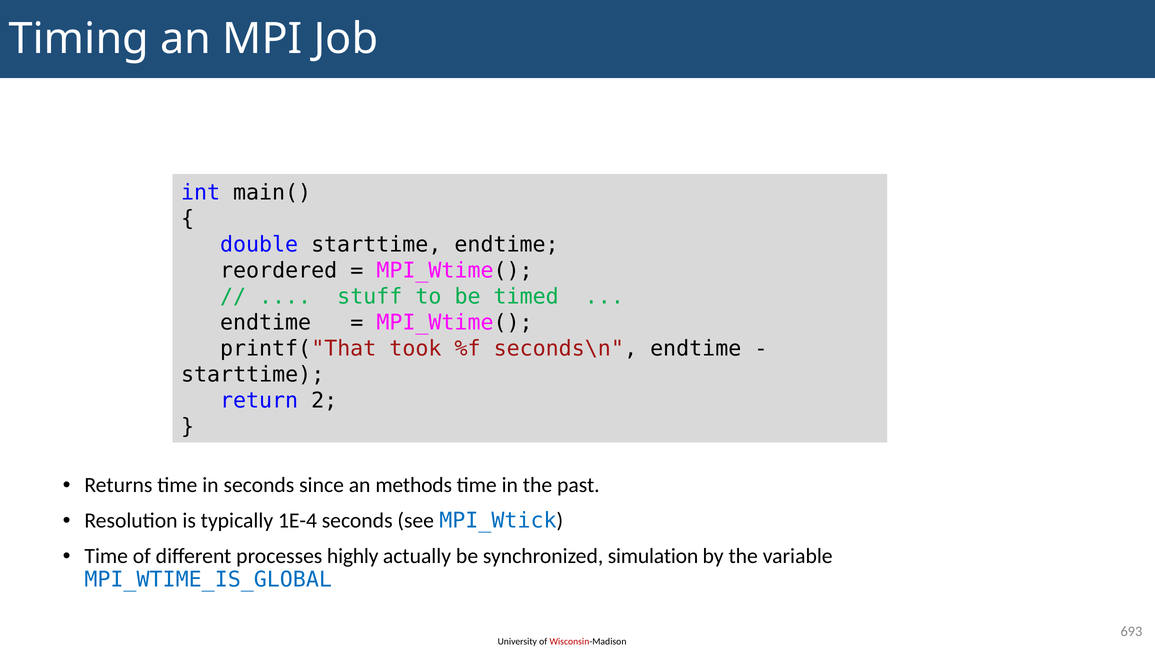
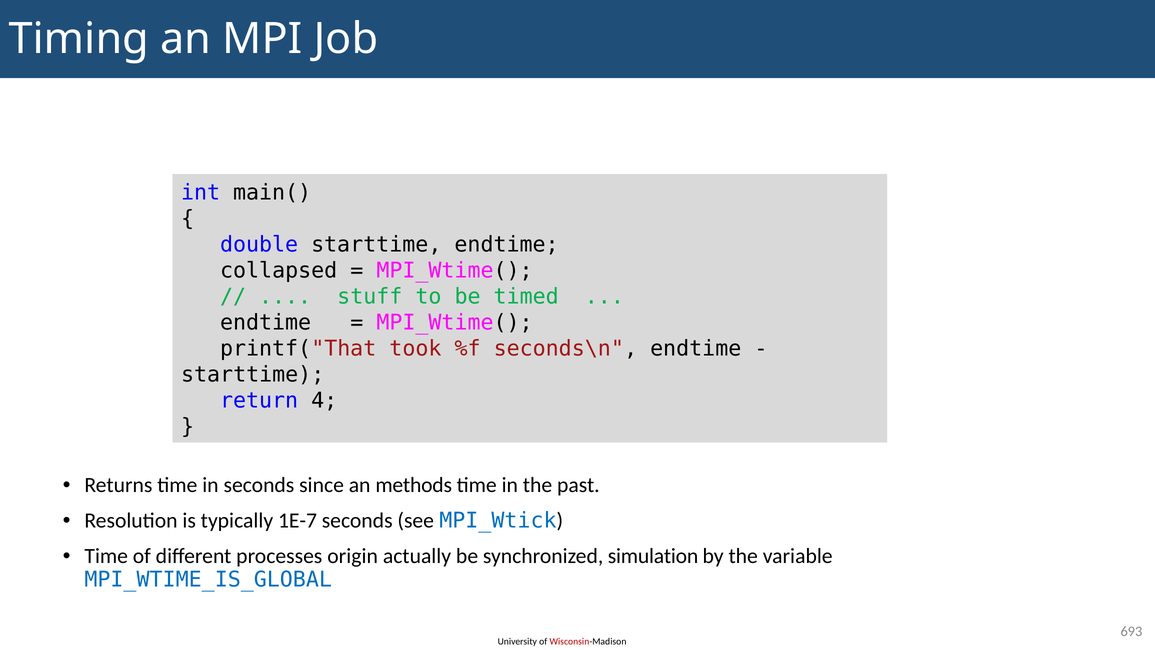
reordered: reordered -> collapsed
2: 2 -> 4
1E-4: 1E-4 -> 1E-7
highly: highly -> origin
